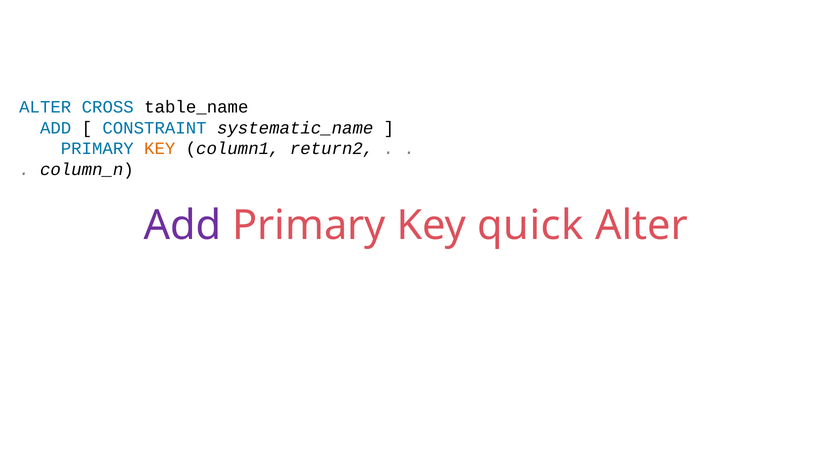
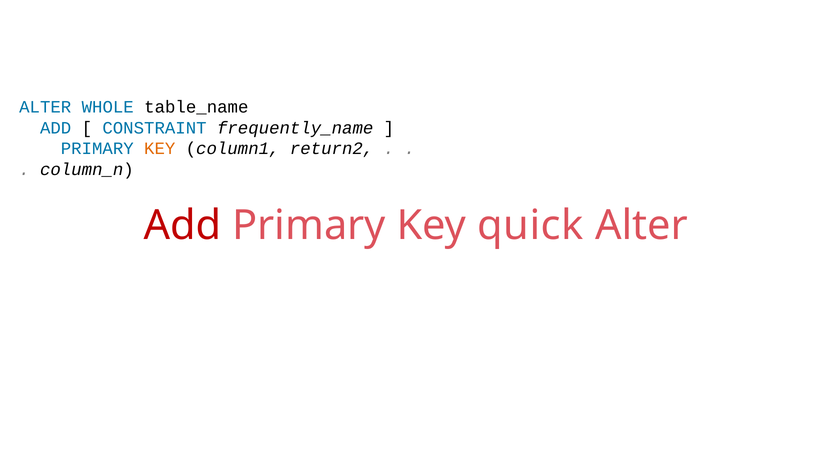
CROSS: CROSS -> WHOLE
systematic_name: systematic_name -> frequently_name
Add at (182, 226) colour: purple -> red
